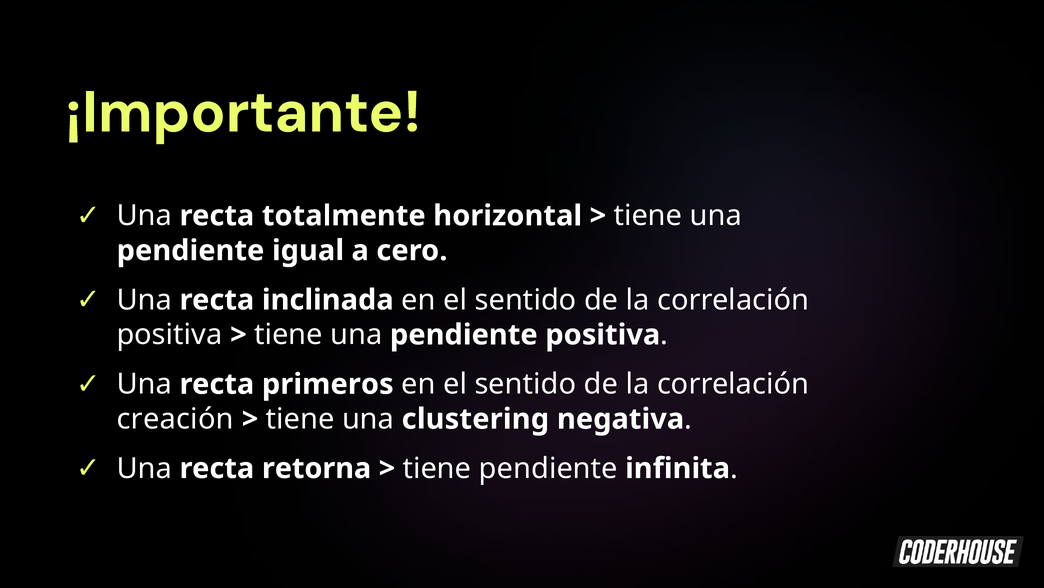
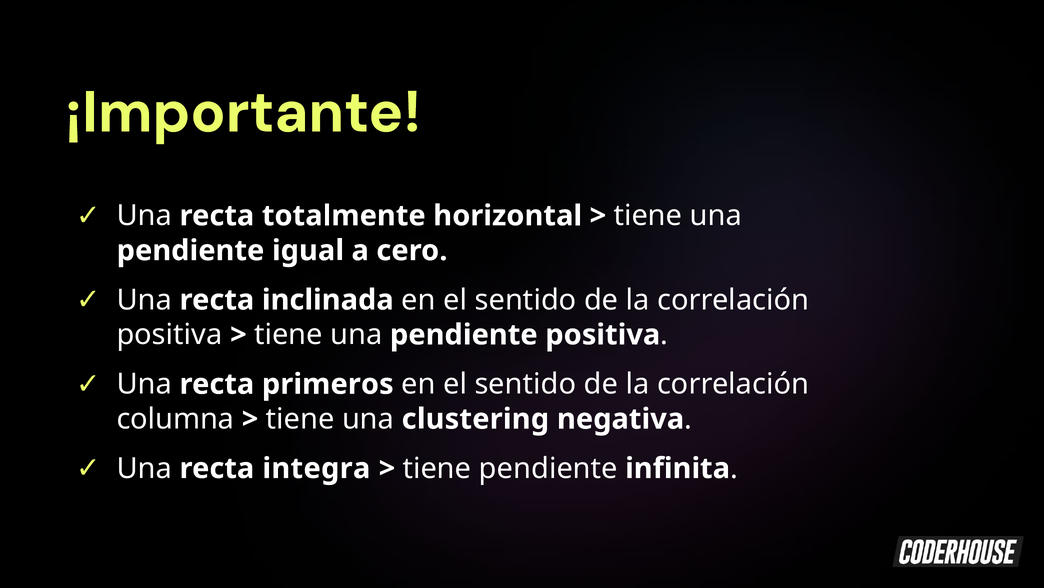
creación: creación -> columna
retorna: retorna -> integra
